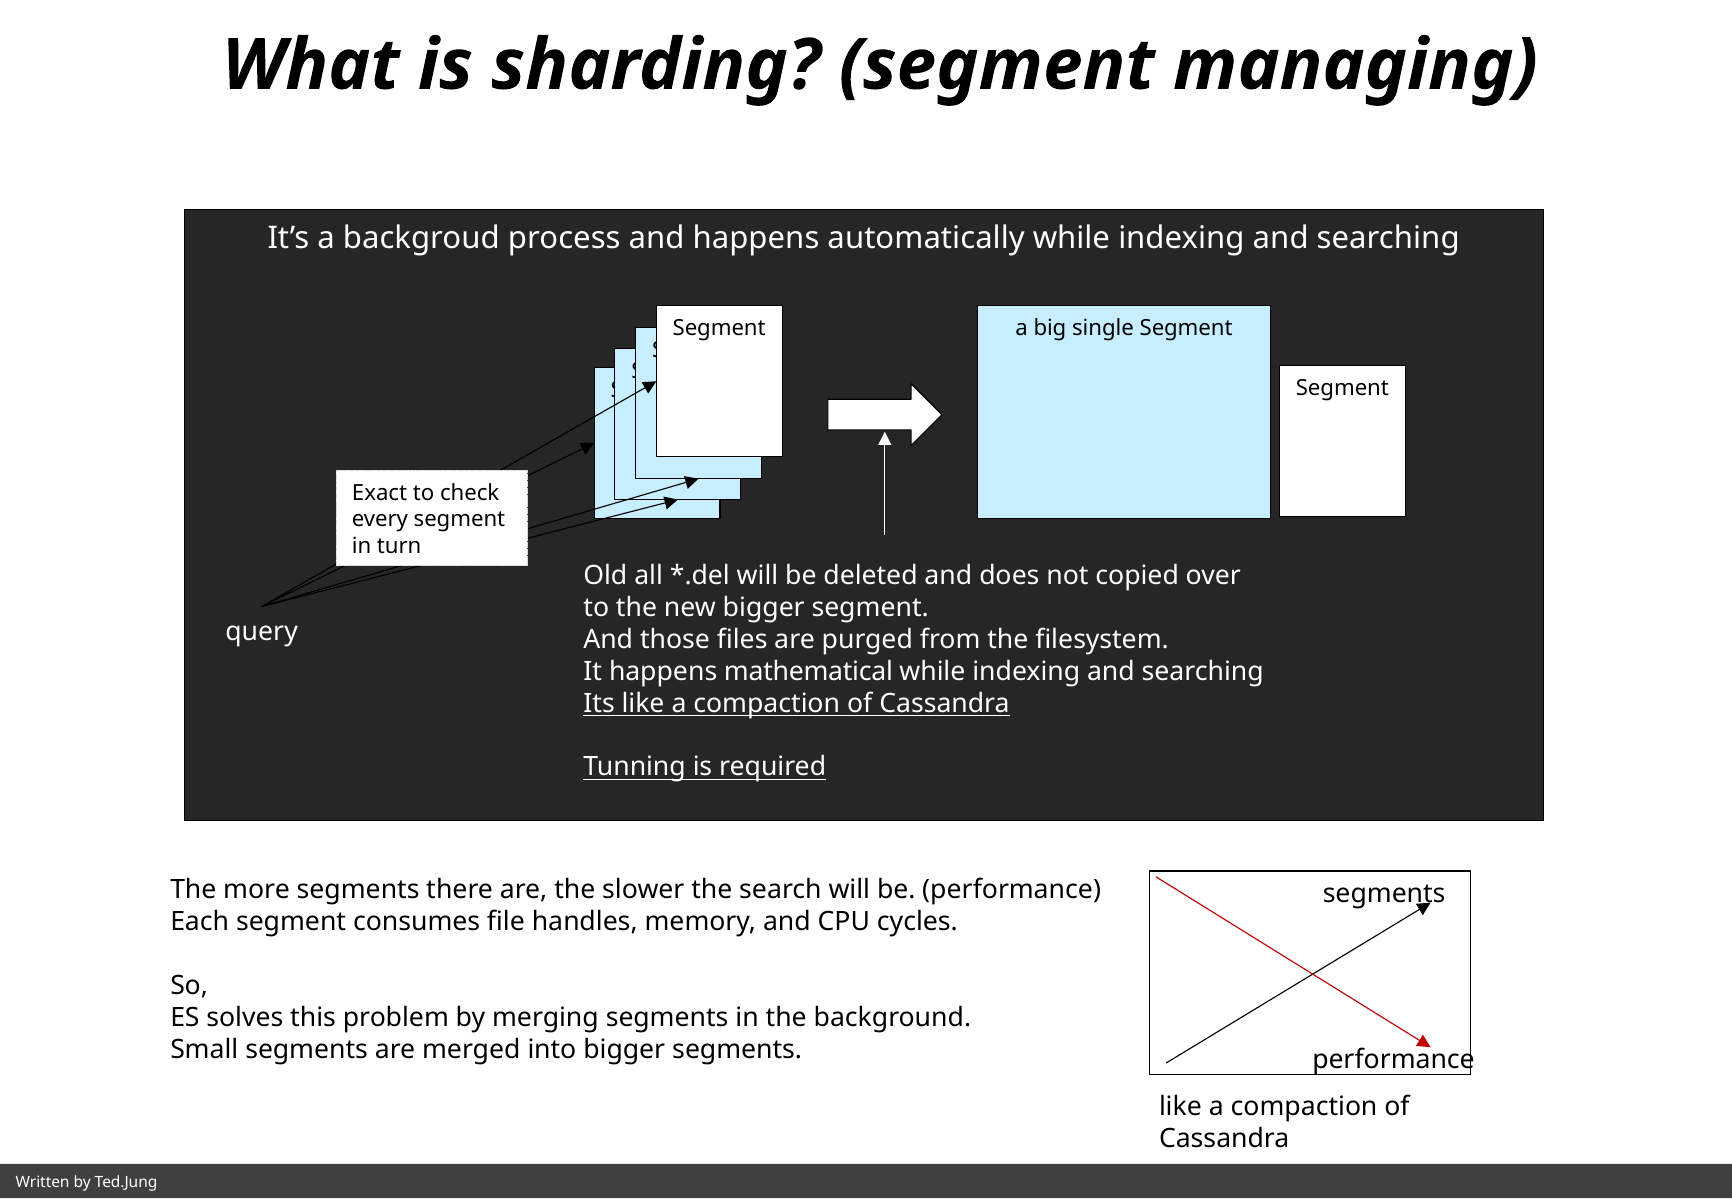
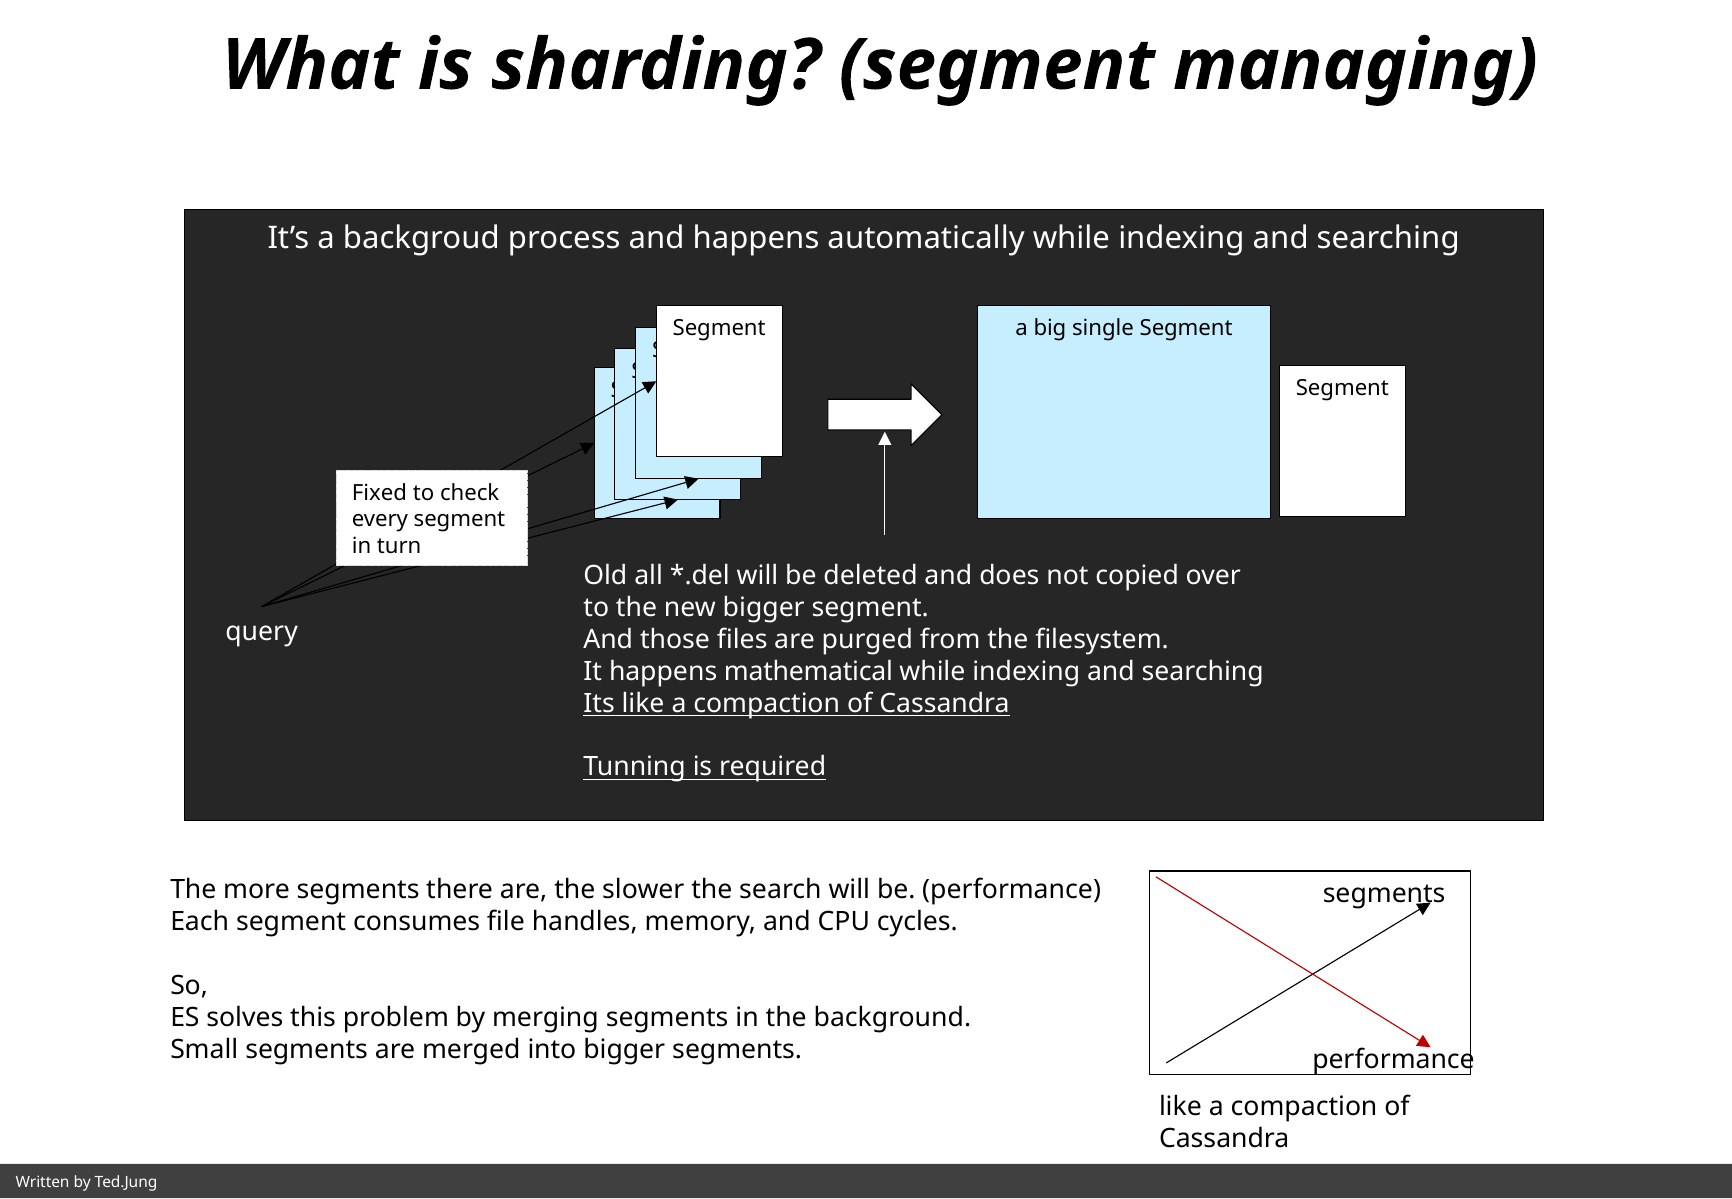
Exact: Exact -> Fixed
